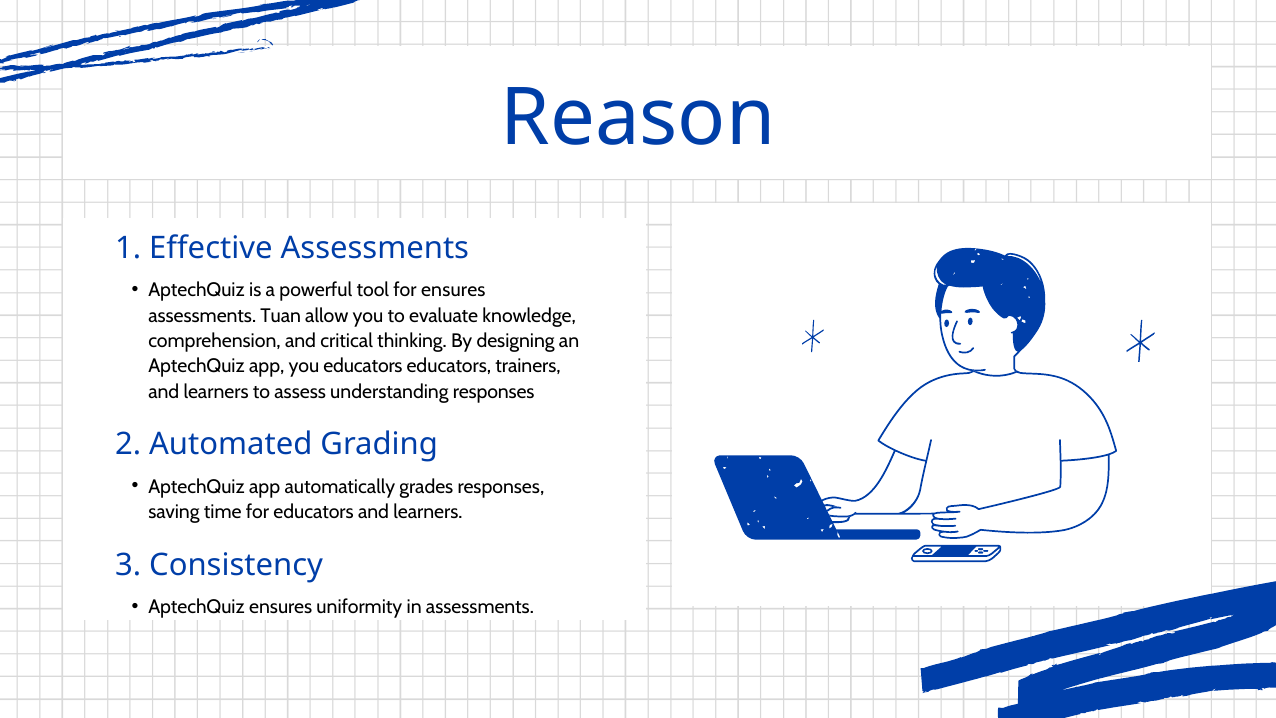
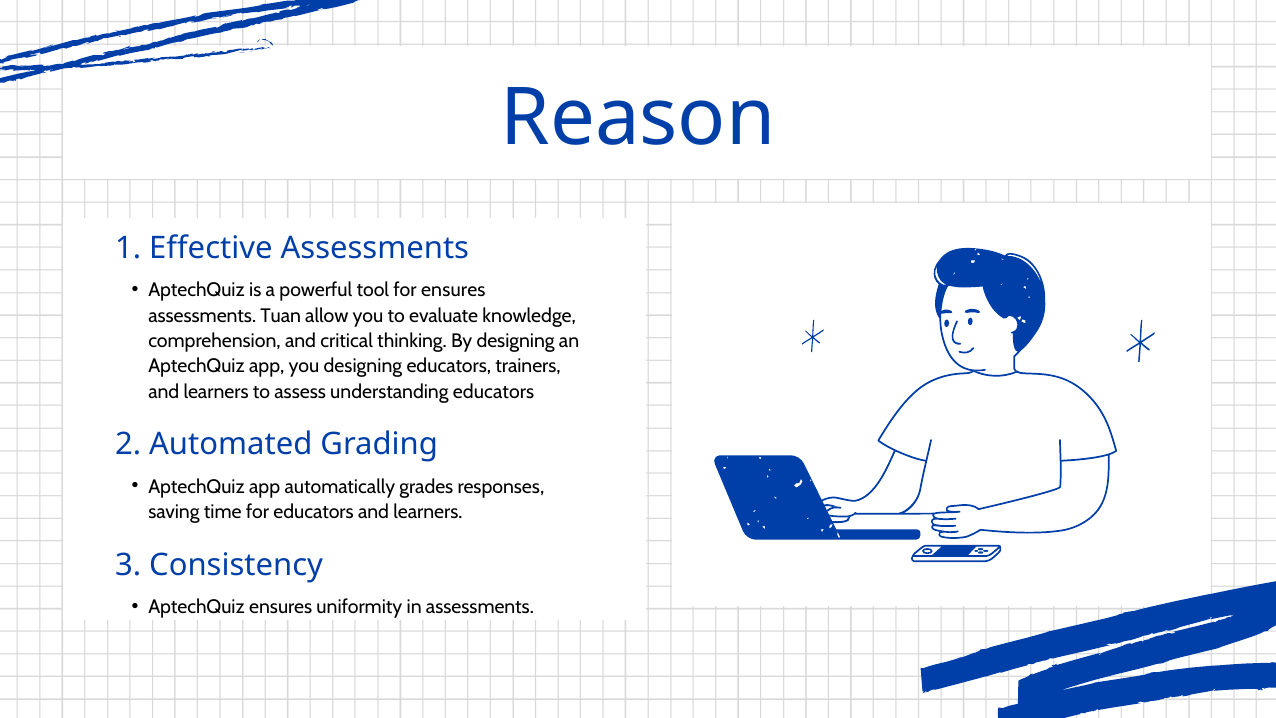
you educators: educators -> designing
understanding responses: responses -> educators
